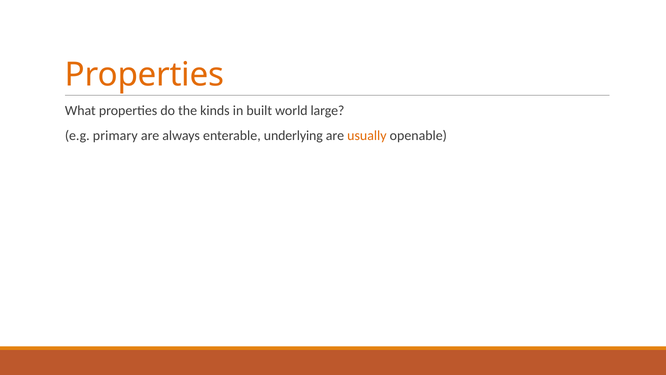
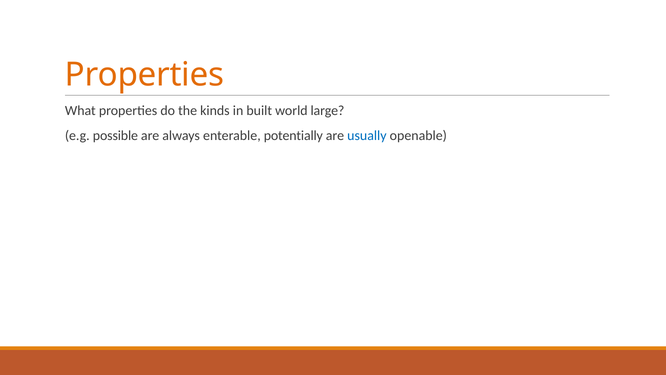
primary: primary -> possible
underlying: underlying -> potentially
usually colour: orange -> blue
